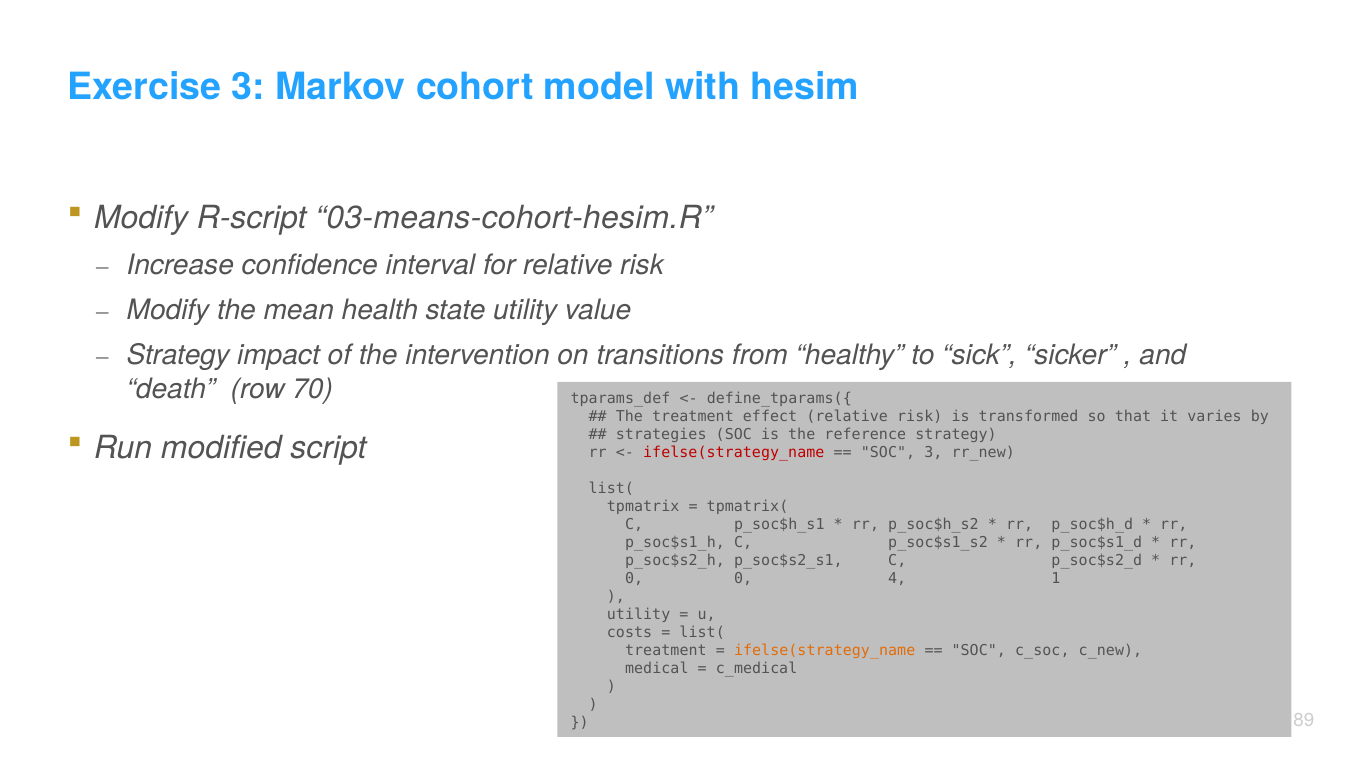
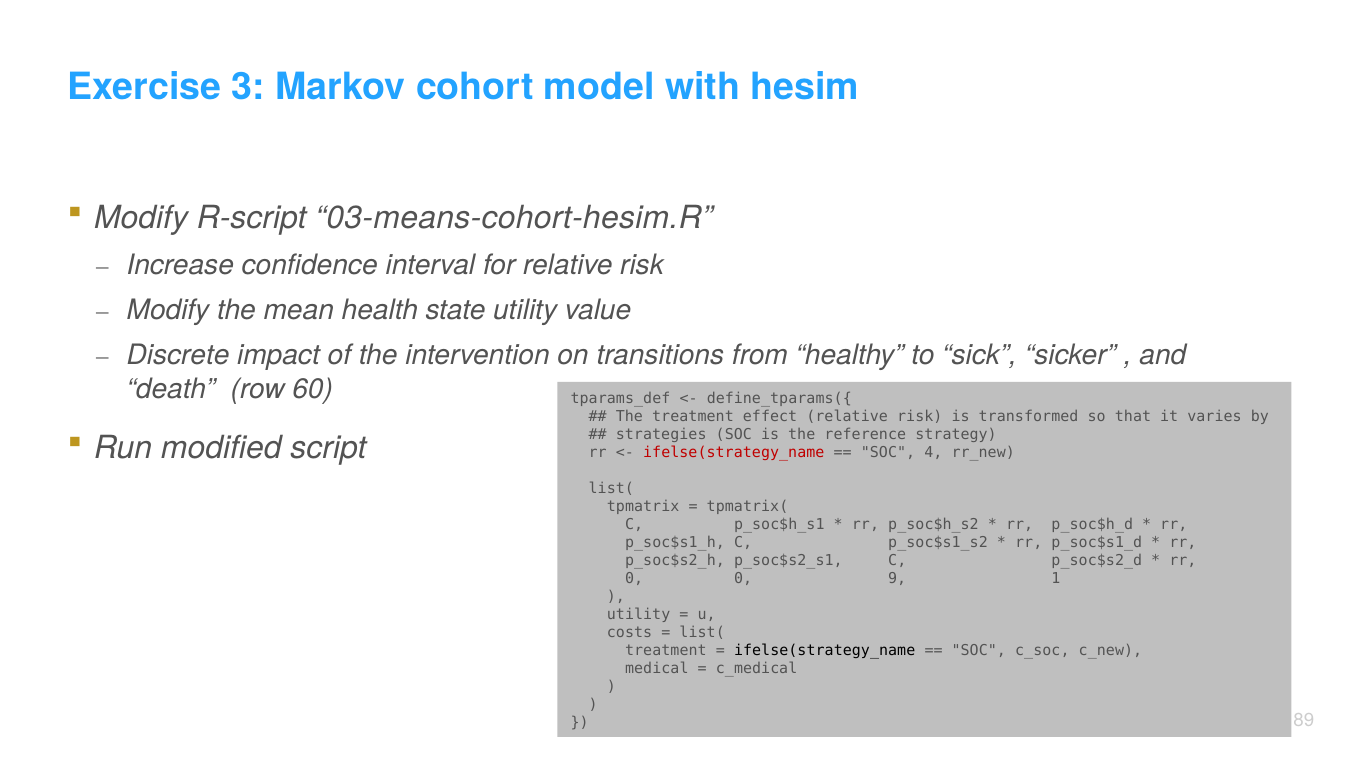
Strategy at (178, 355): Strategy -> Discrete
70: 70 -> 60
SOC 3: 3 -> 4
4: 4 -> 9
ifelse(strategy_name at (825, 650) colour: orange -> black
